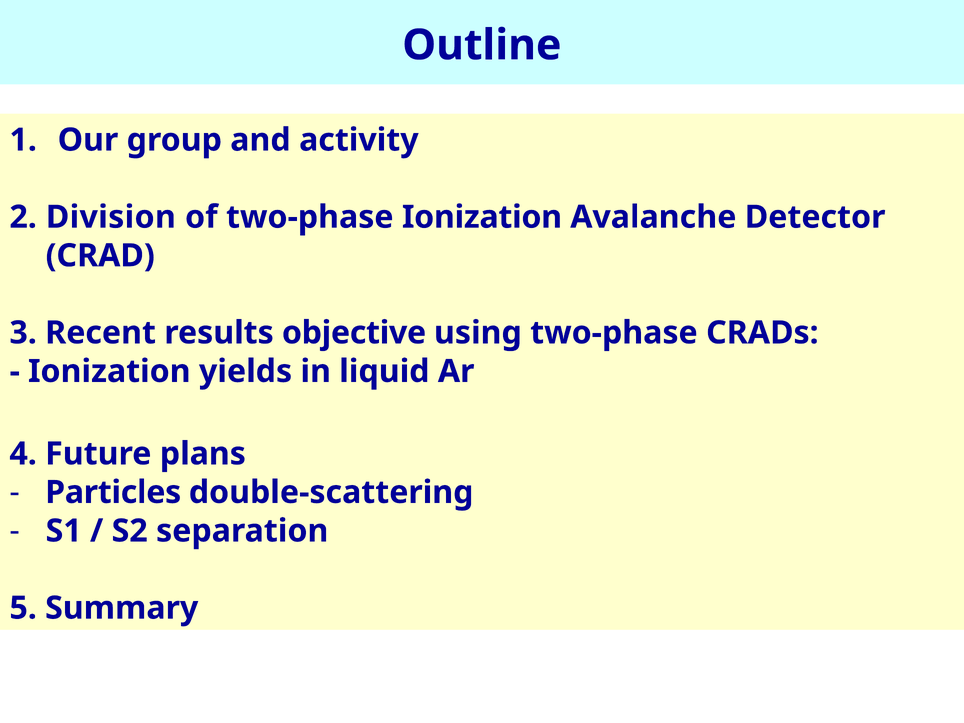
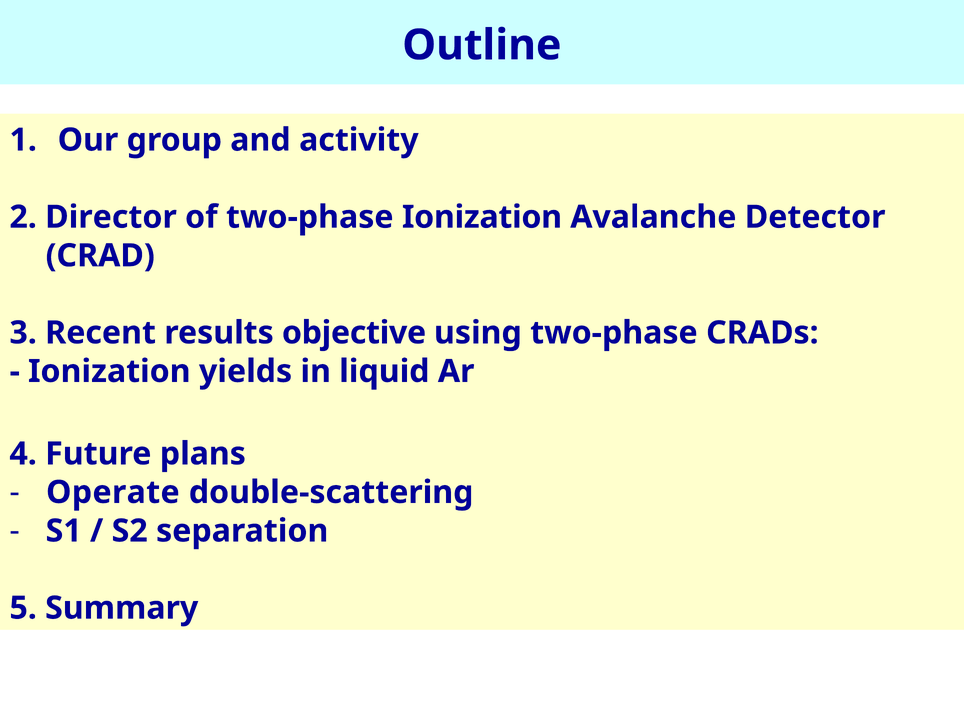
Division: Division -> Director
Particles: Particles -> Operate
